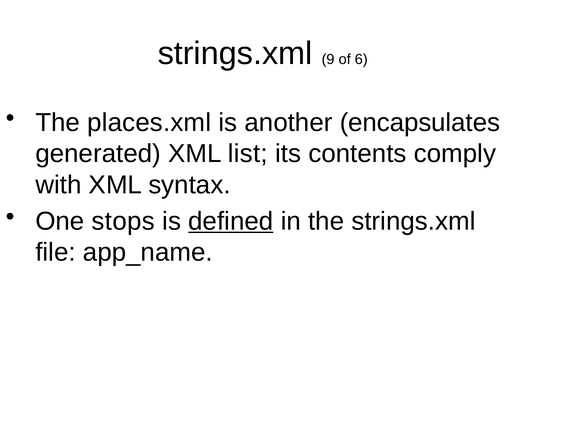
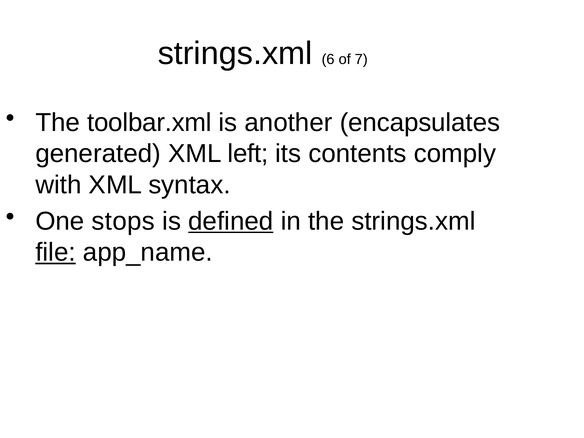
9: 9 -> 6
6: 6 -> 7
places.xml: places.xml -> toolbar.xml
list: list -> left
file underline: none -> present
